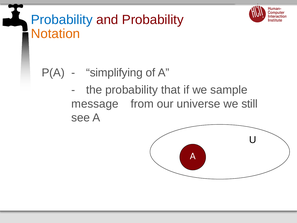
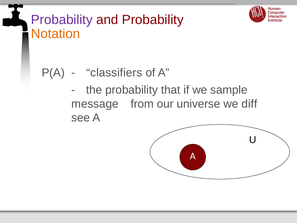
Probability at (62, 20) colour: blue -> purple
simplifying: simplifying -> classifiers
still: still -> diff
